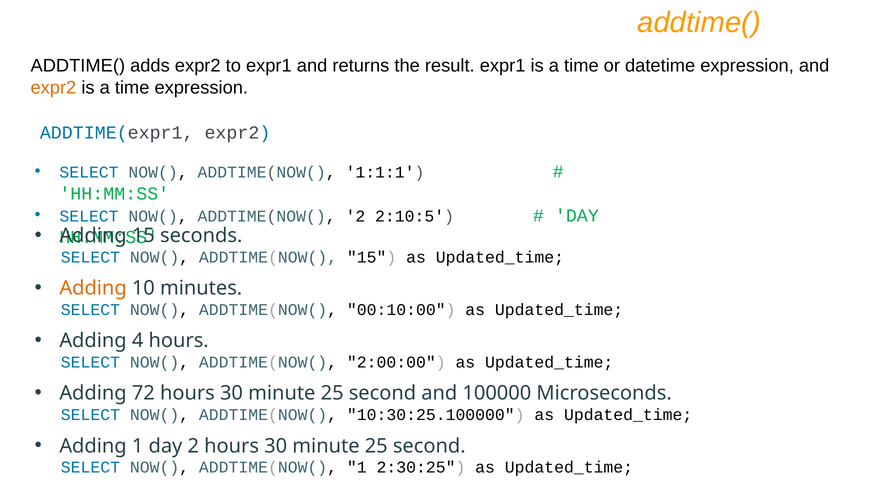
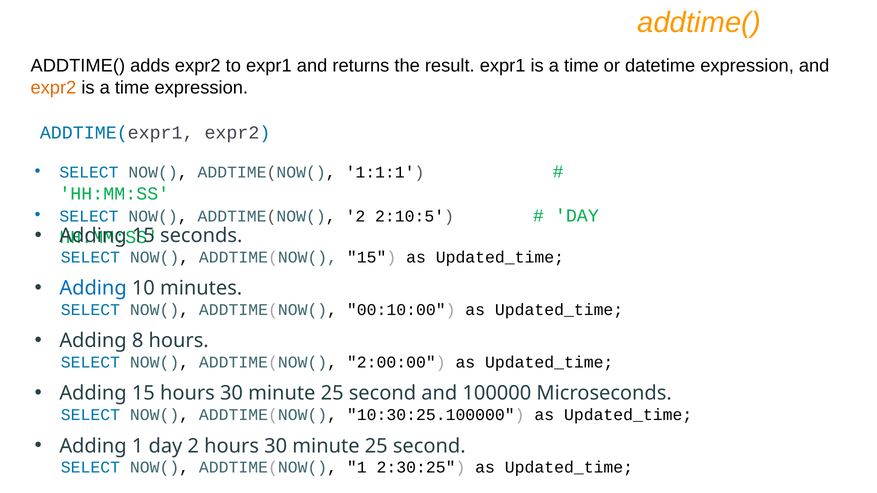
Adding at (93, 288) colour: orange -> blue
4: 4 -> 8
72 at (143, 394): 72 -> 15
